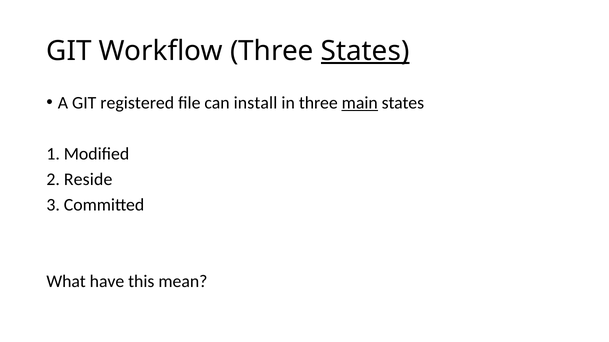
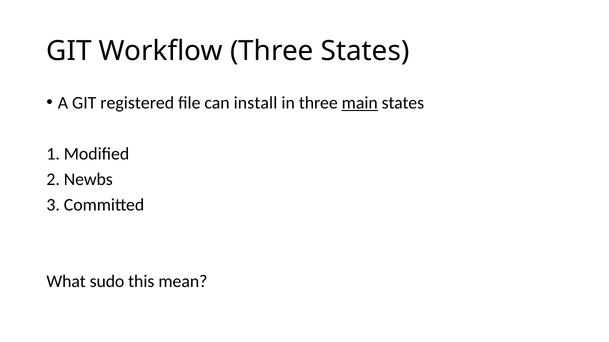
States at (365, 51) underline: present -> none
Reside: Reside -> Newbs
have: have -> sudo
